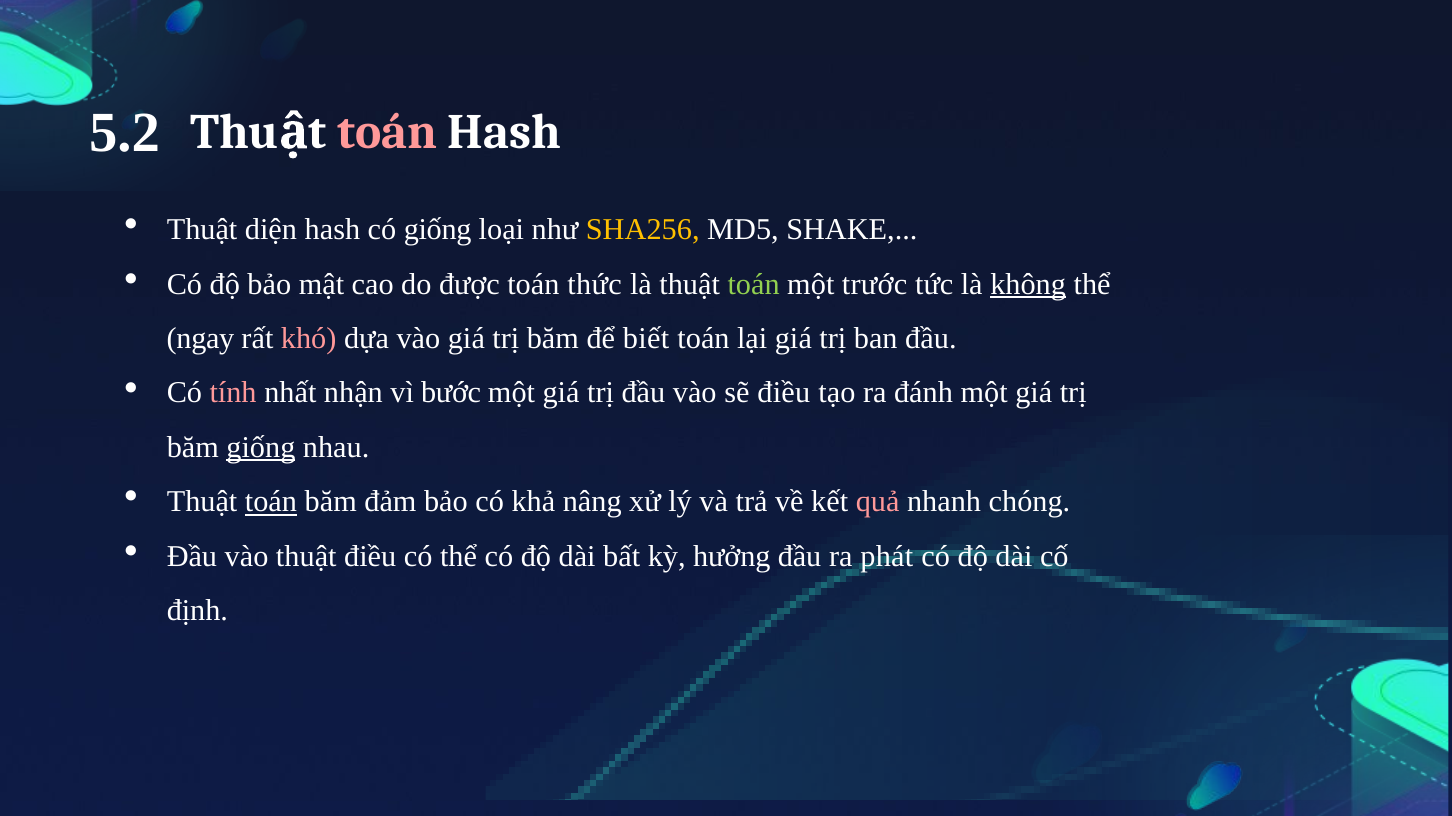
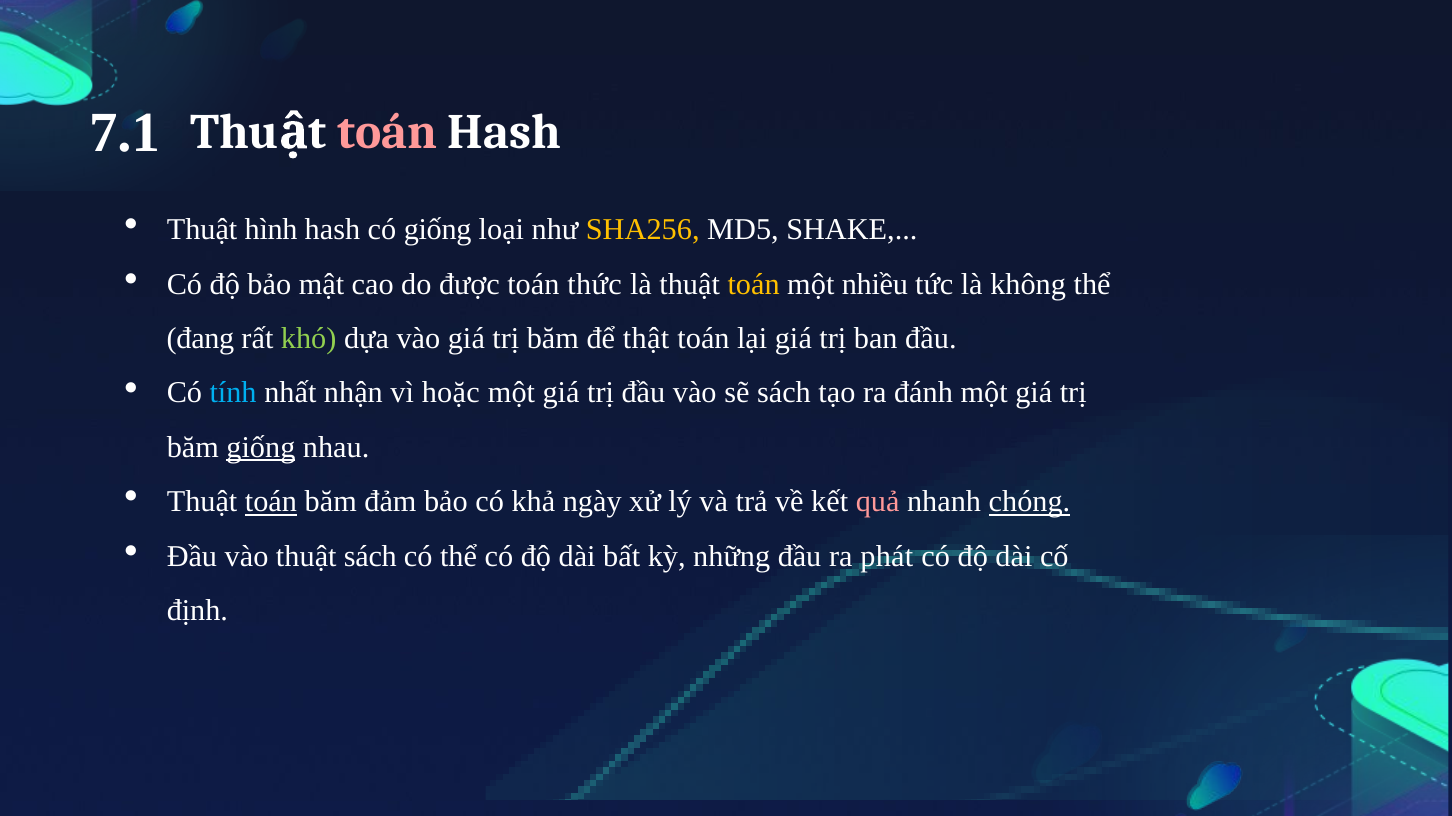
5.2: 5.2 -> 7.1
diện: diện -> hình
toán at (754, 284) colour: light green -> yellow
trước: trước -> nhiều
không underline: present -> none
ngay: ngay -> đang
khó colour: pink -> light green
biết: biết -> thật
tính colour: pink -> light blue
bước: bước -> hoặc
sẽ điều: điều -> sách
nâng: nâng -> ngày
chóng underline: none -> present
thuật điều: điều -> sách
hưởng: hưởng -> những
